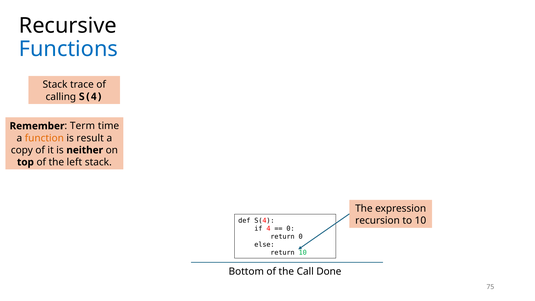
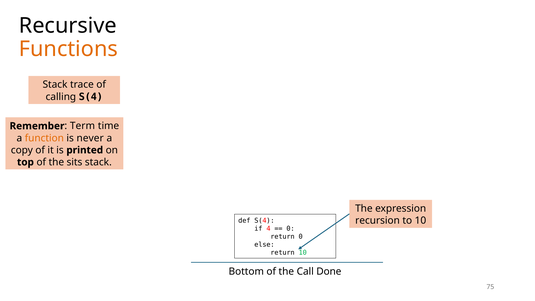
Functions colour: blue -> orange
result: result -> never
neither: neither -> printed
left: left -> sits
